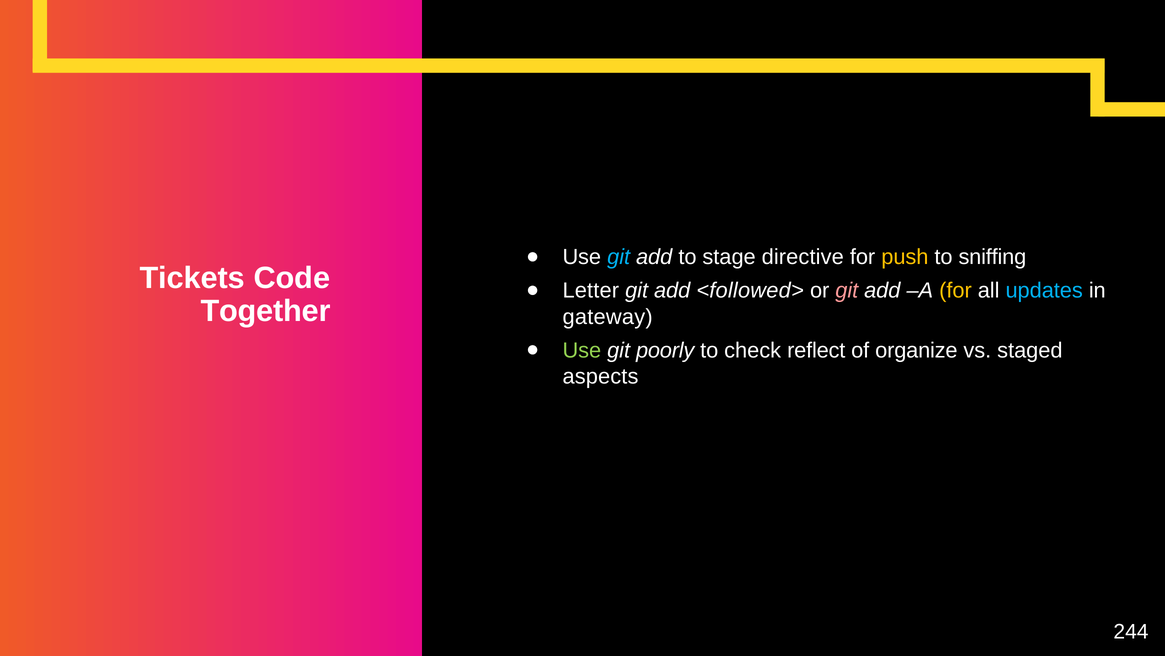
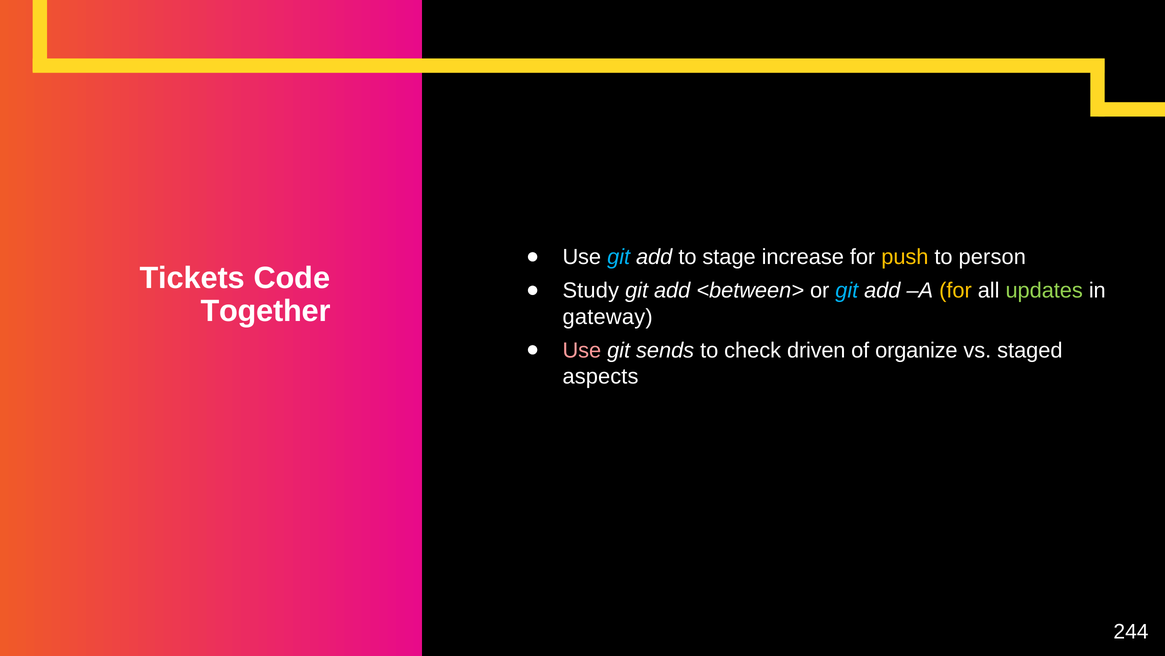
directive: directive -> increase
sniffing: sniffing -> person
Letter: Letter -> Study
<followed>: <followed> -> <between>
git at (847, 290) colour: pink -> light blue
updates colour: light blue -> light green
Use at (582, 350) colour: light green -> pink
poorly: poorly -> sends
reflect: reflect -> driven
